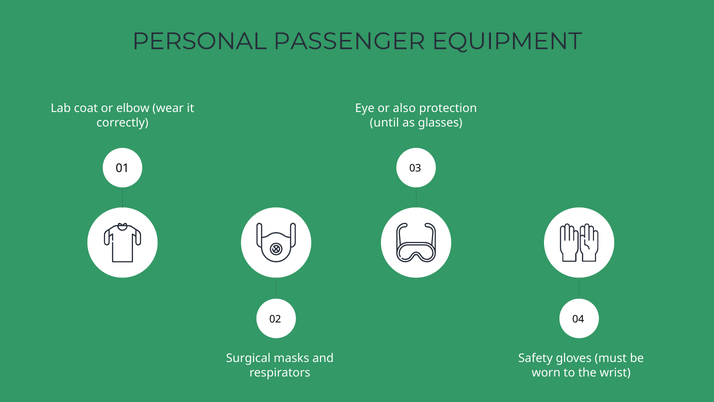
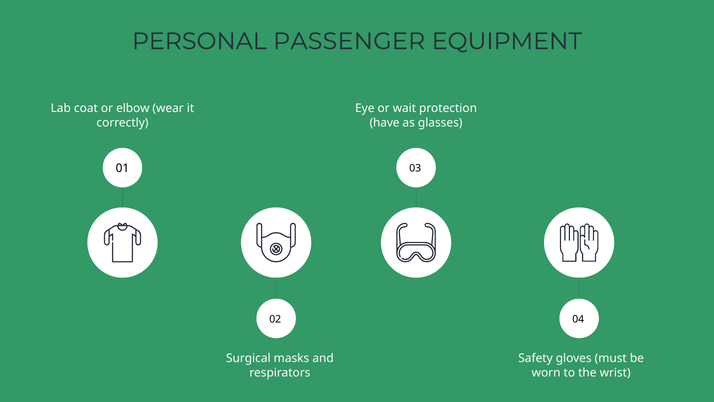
also: also -> wait
until: until -> have
